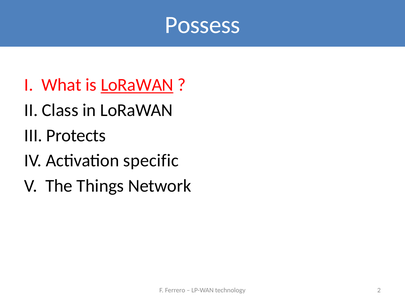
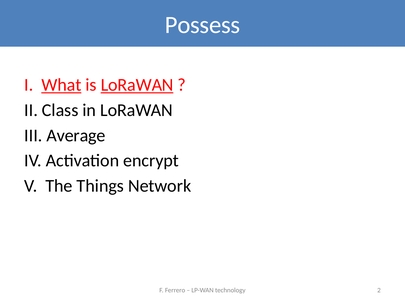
What underline: none -> present
Protects: Protects -> Average
specific: specific -> encrypt
